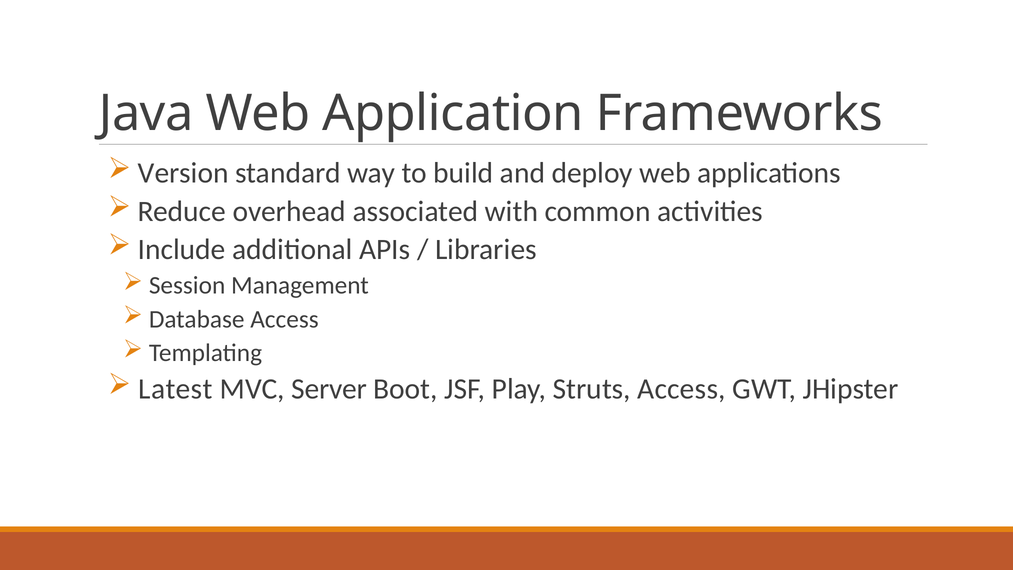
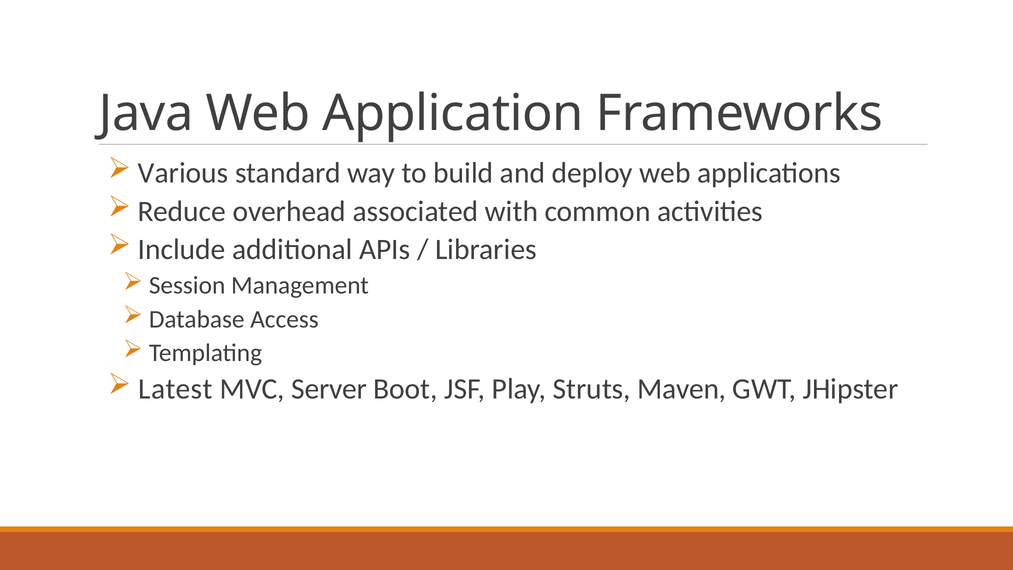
Version: Version -> Various
Struts Access: Access -> Maven
